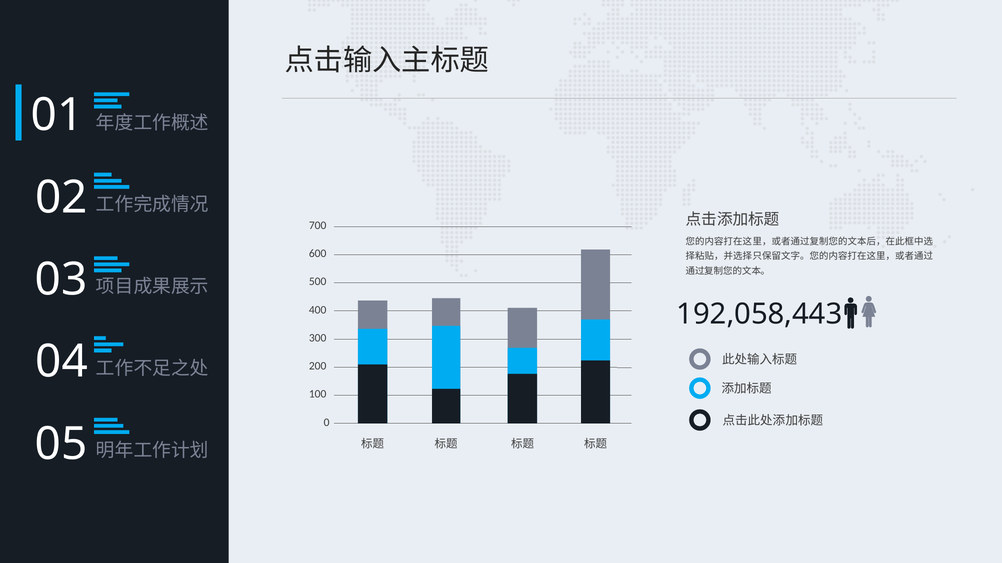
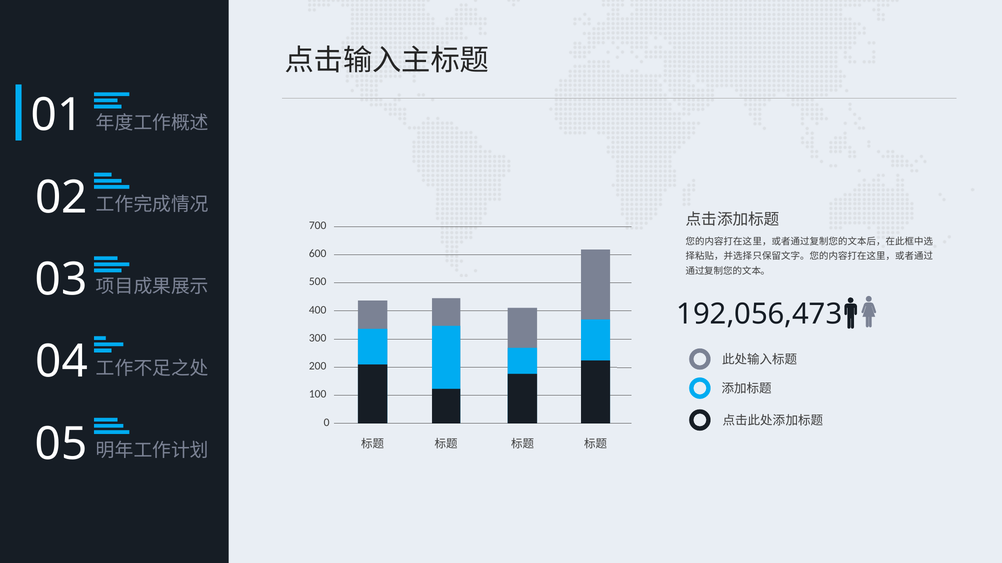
192,058,443: 192,058,443 -> 192,056,473
